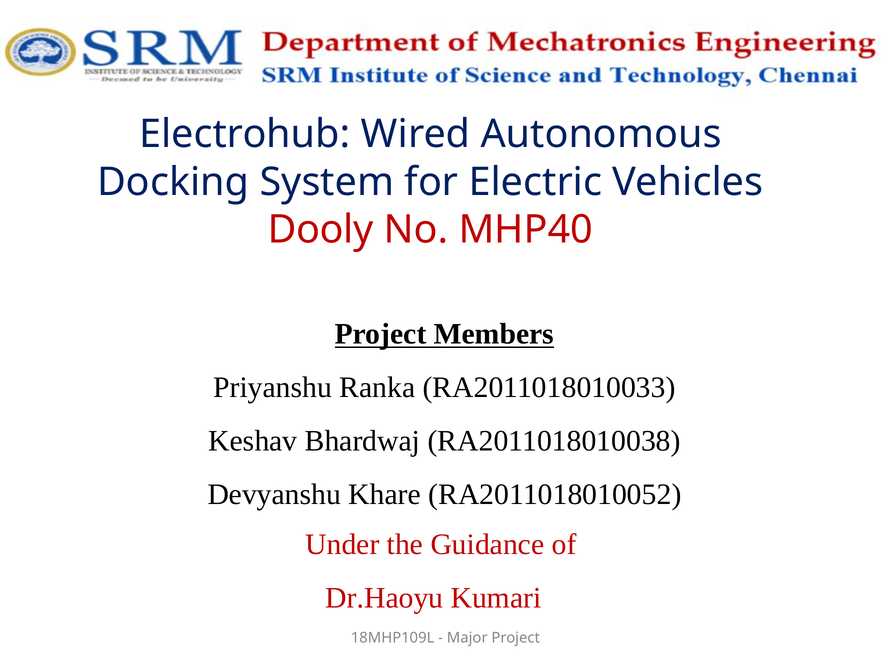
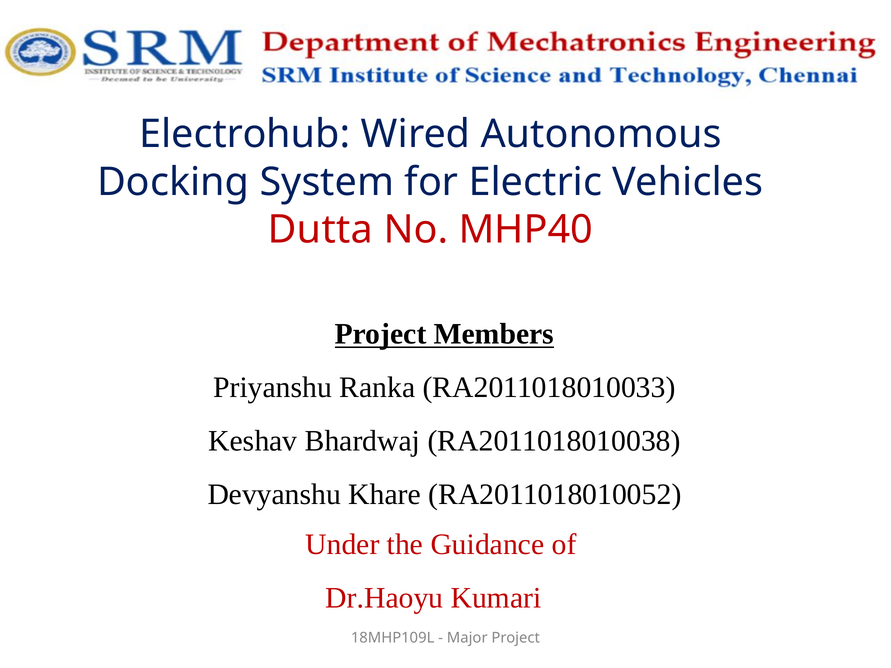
Dooly: Dooly -> Dutta
